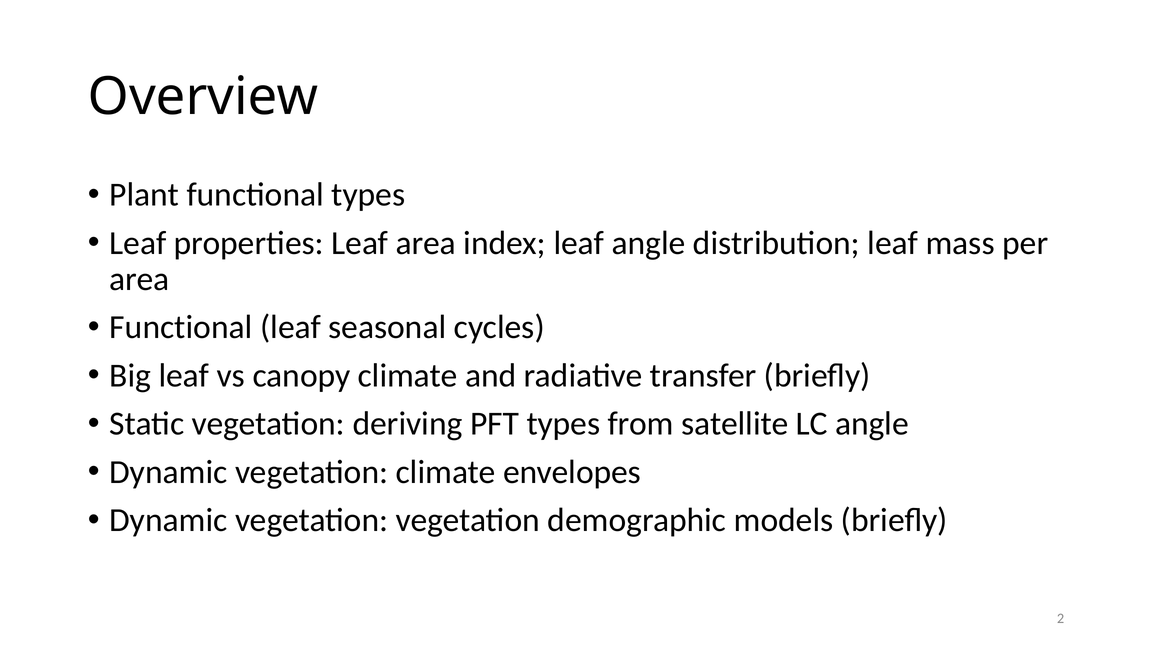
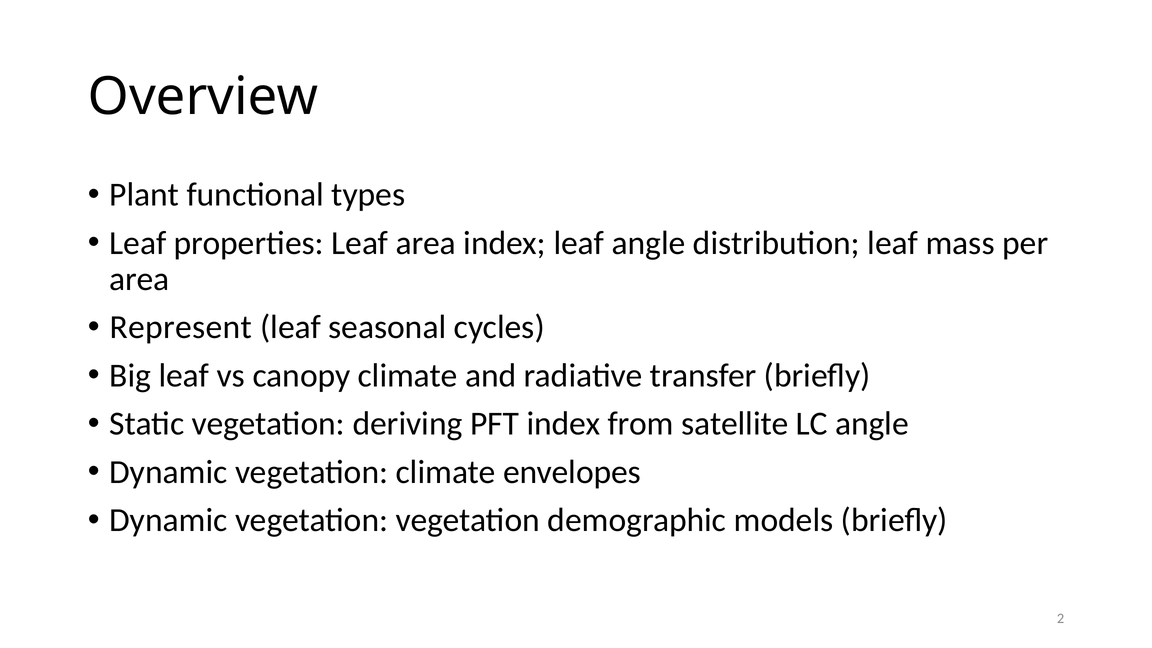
Functional at (181, 327): Functional -> Represent
PFT types: types -> index
